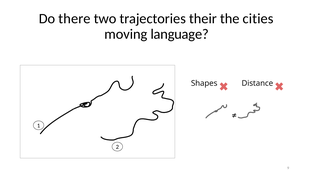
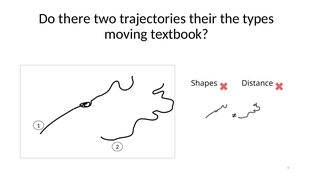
cities: cities -> types
language: language -> textbook
